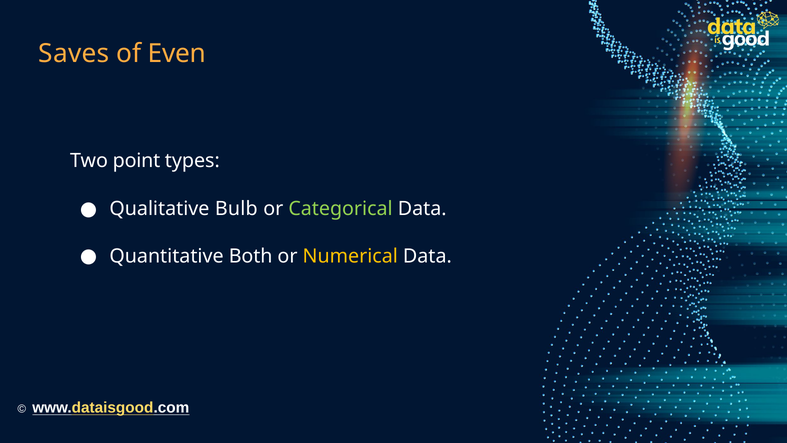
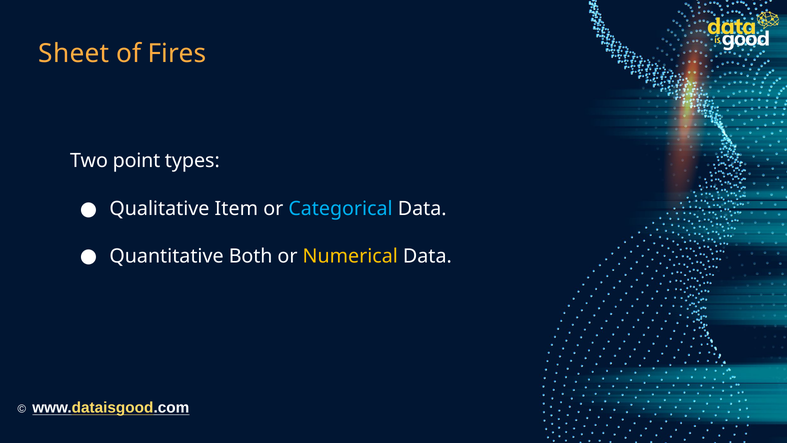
Saves: Saves -> Sheet
Even: Even -> Fires
Bulb: Bulb -> Item
Categorical colour: light green -> light blue
